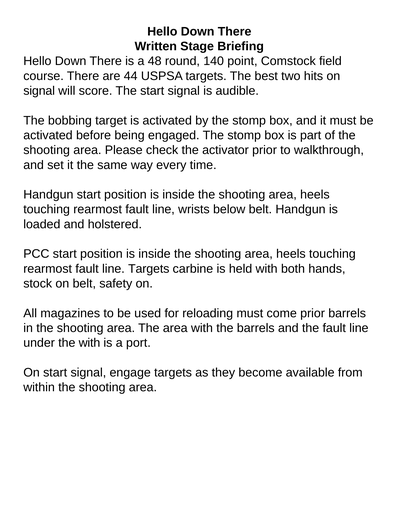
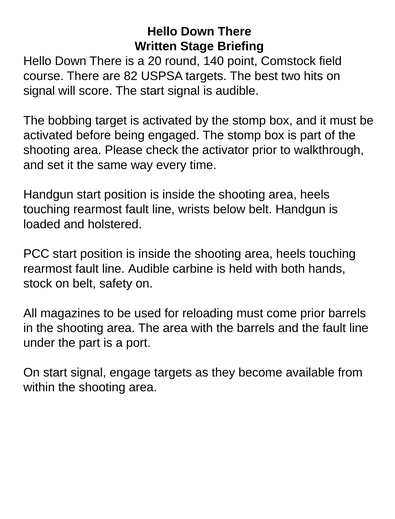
48: 48 -> 20
44: 44 -> 82
line Targets: Targets -> Audible
the with: with -> part
